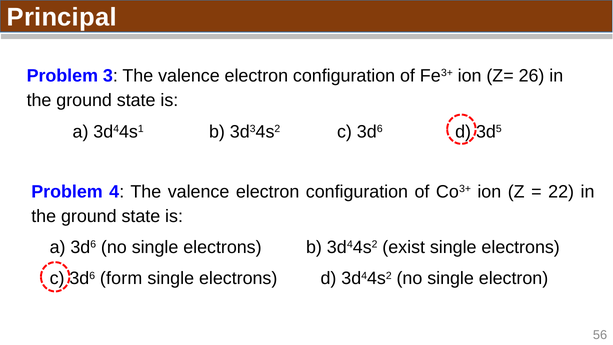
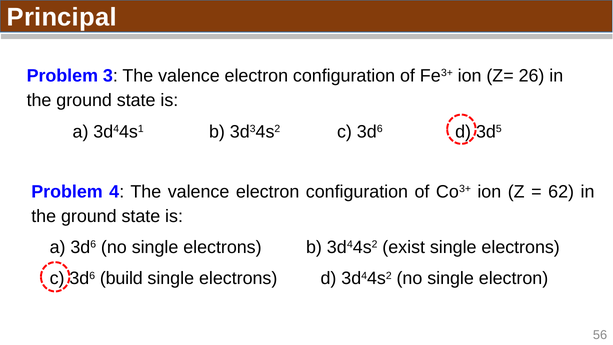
22: 22 -> 62
form: form -> build
